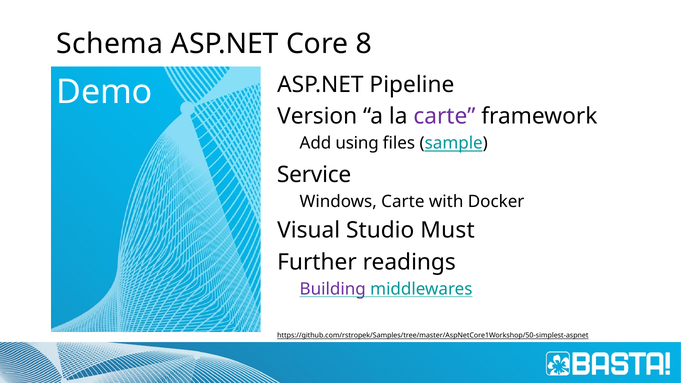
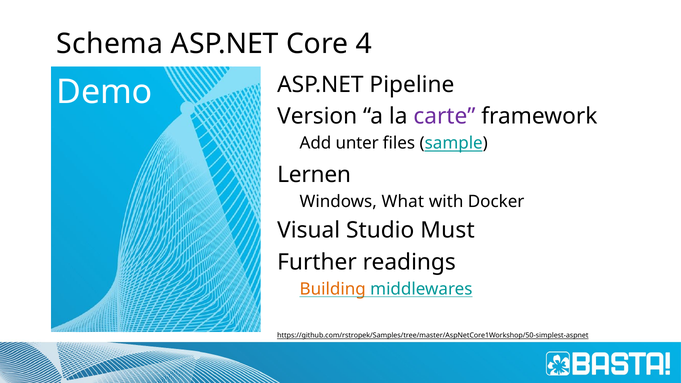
8: 8 -> 4
using: using -> unter
Service: Service -> Lernen
Windows Carte: Carte -> What
Building colour: purple -> orange
